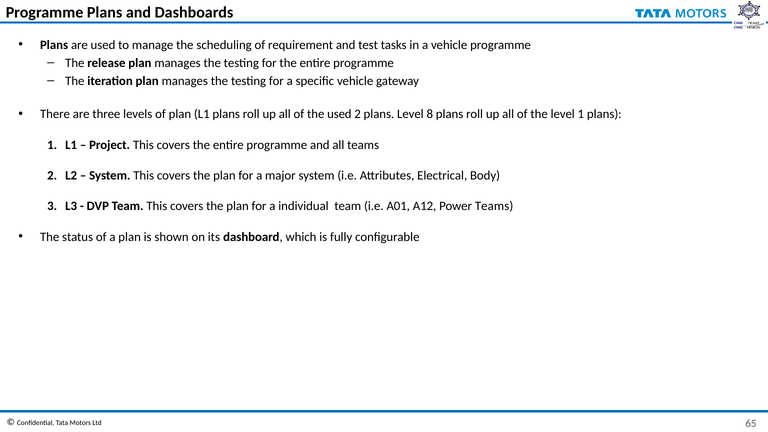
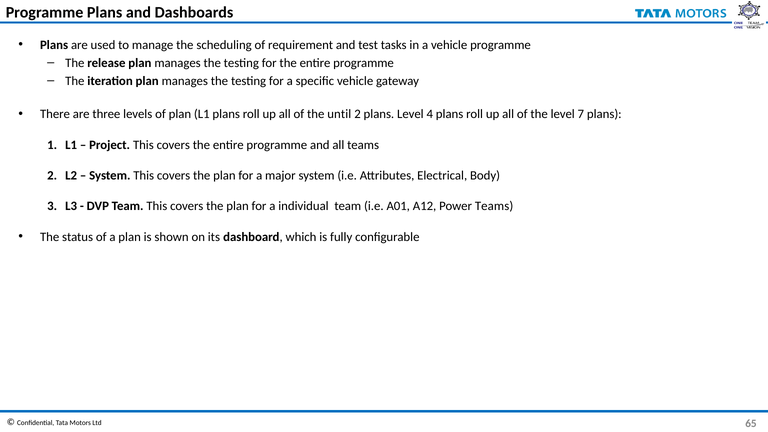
the used: used -> until
8: 8 -> 4
level 1: 1 -> 7
